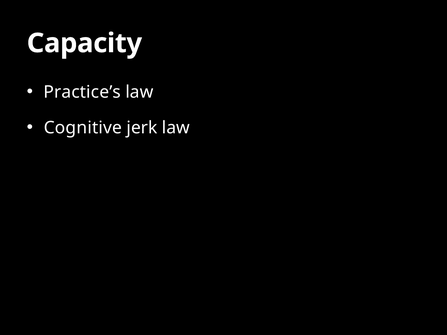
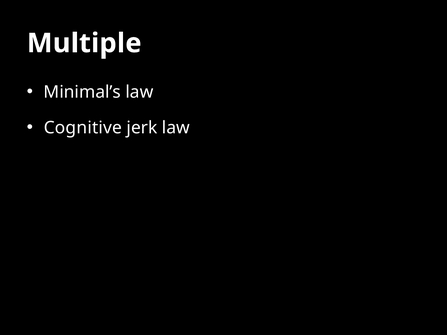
Capacity: Capacity -> Multiple
Practice’s: Practice’s -> Minimal’s
